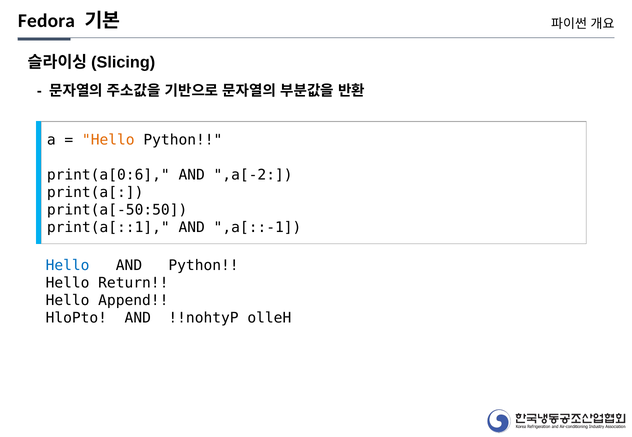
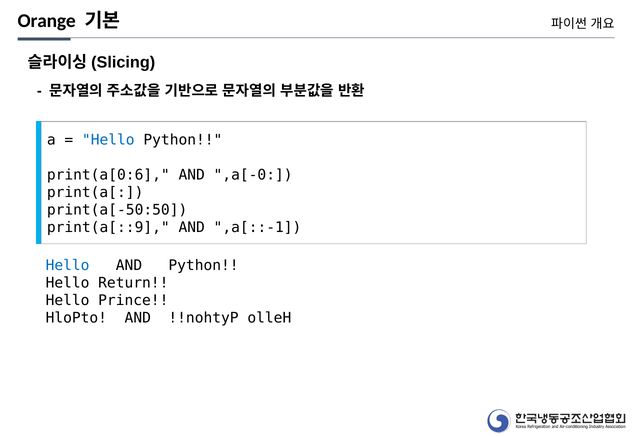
Fedora: Fedora -> Orange
Hello at (108, 140) colour: orange -> blue
,a[-2: ,a[-2 -> ,a[-0
print(a[::1: print(a[::1 -> print(a[::9
Append: Append -> Prince
